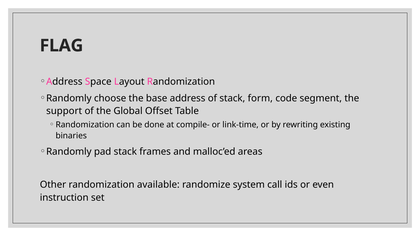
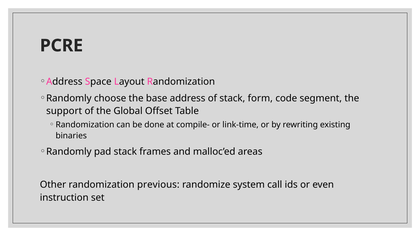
FLAG: FLAG -> PCRE
available: available -> previous
